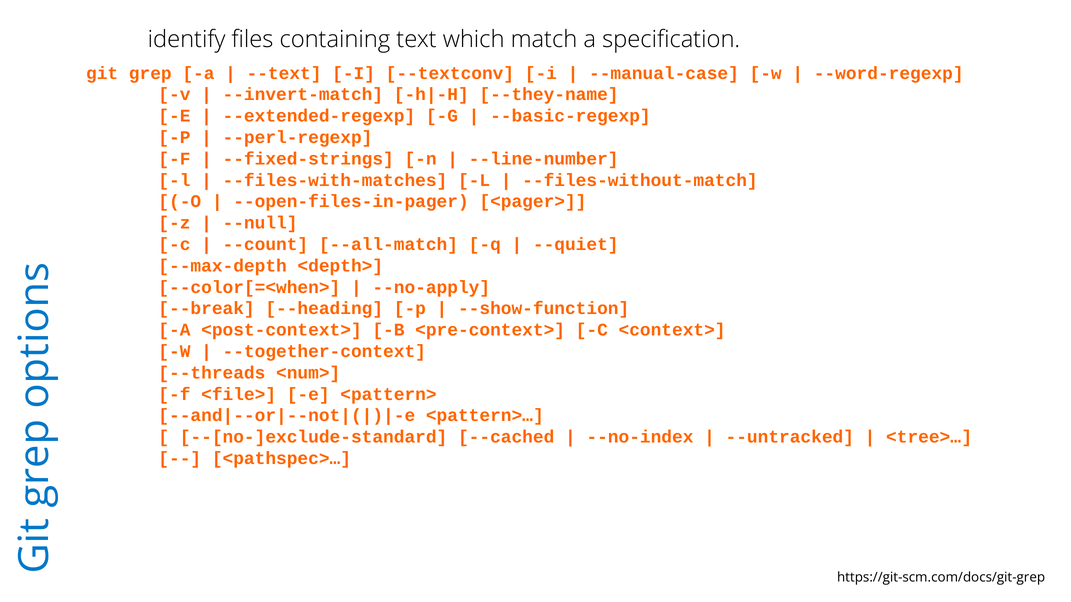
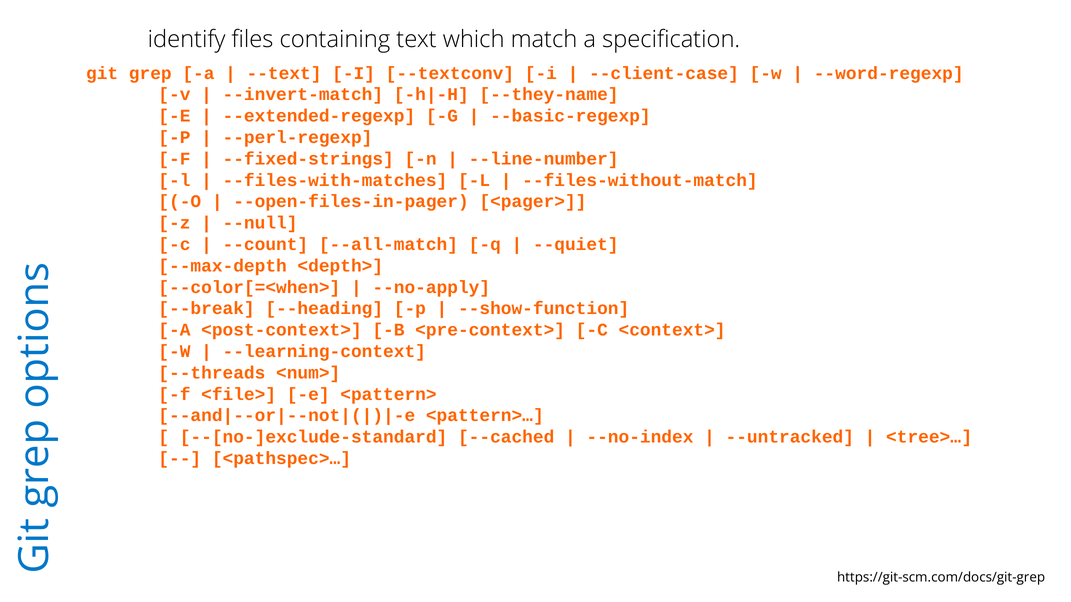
--manual-case: --manual-case -> --client-case
--together-context: --together-context -> --learning-context
